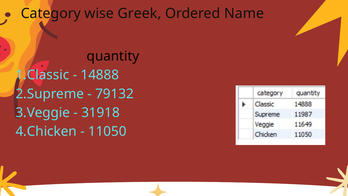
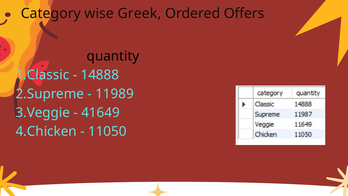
Name: Name -> Offers
79132: 79132 -> 11989
31918: 31918 -> 41649
